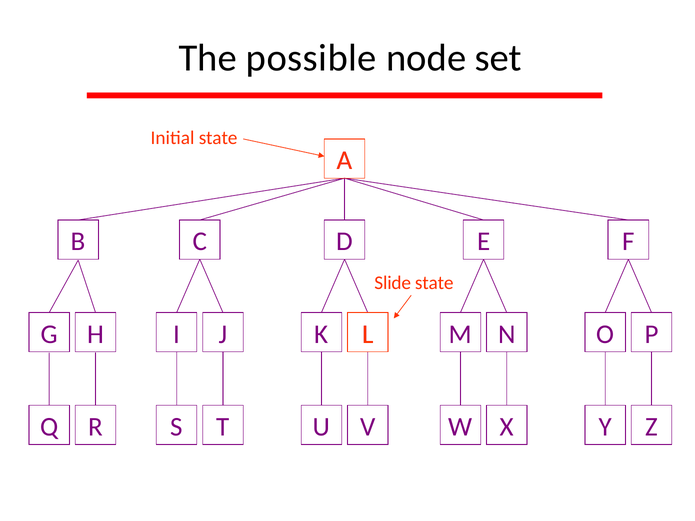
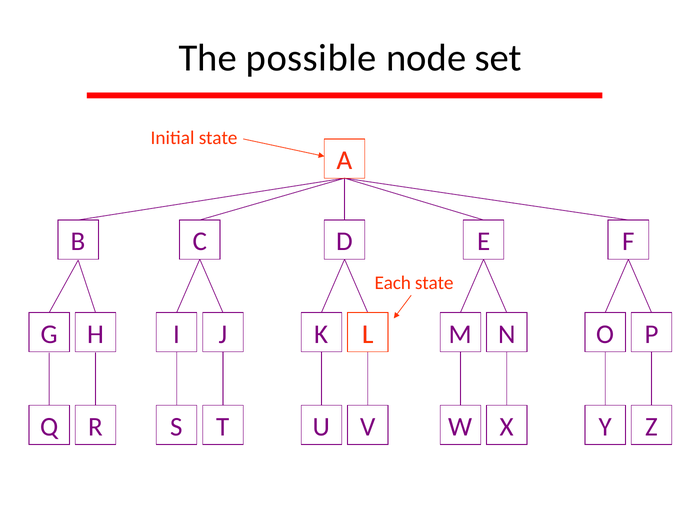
Slide: Slide -> Each
